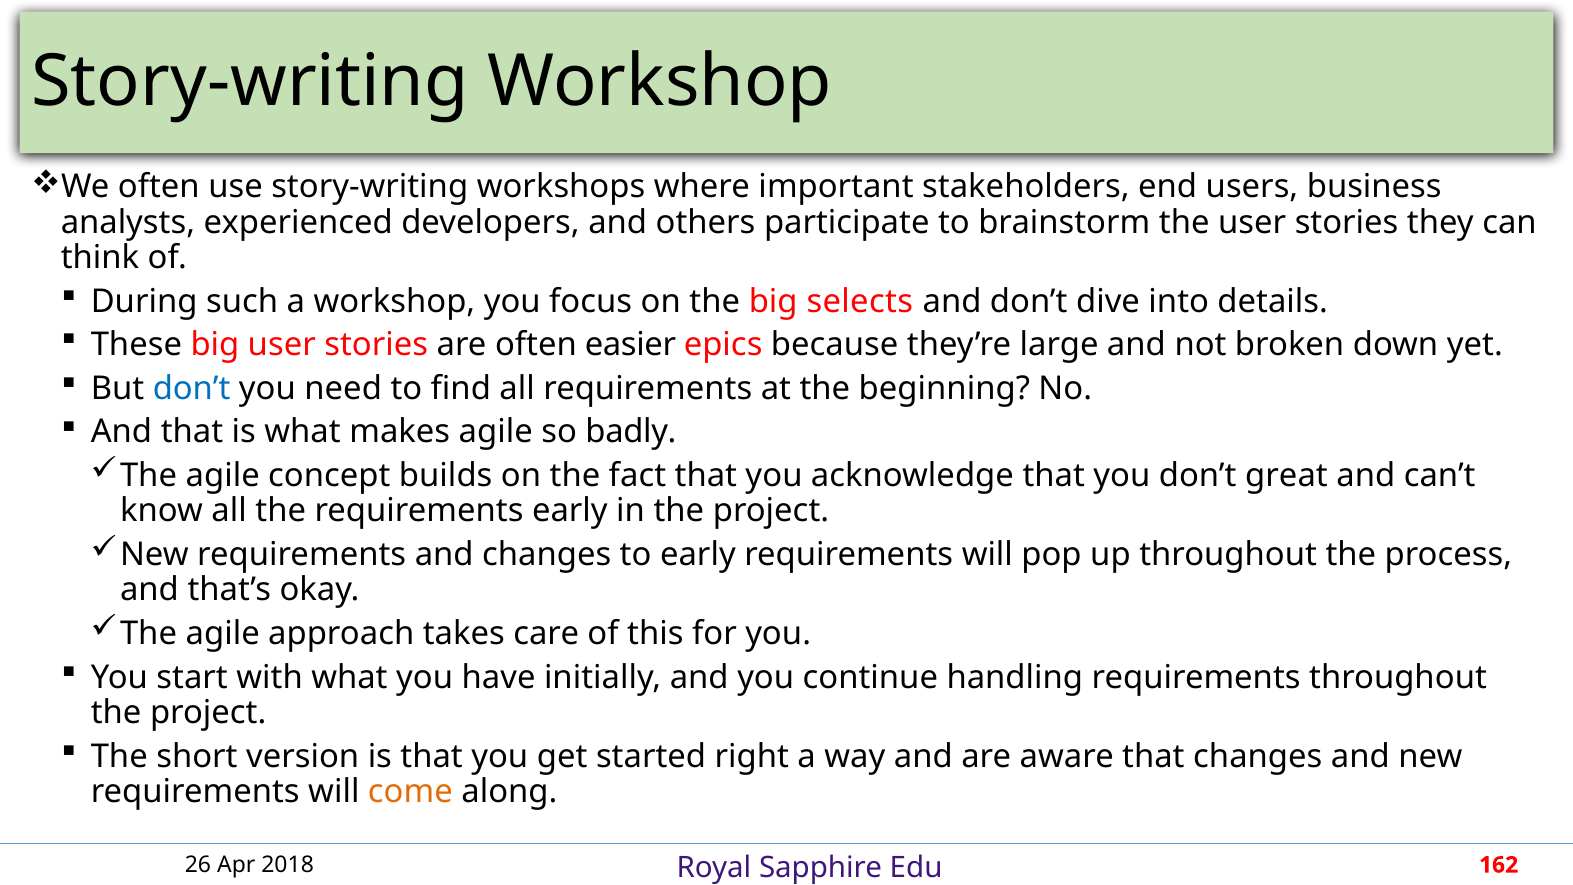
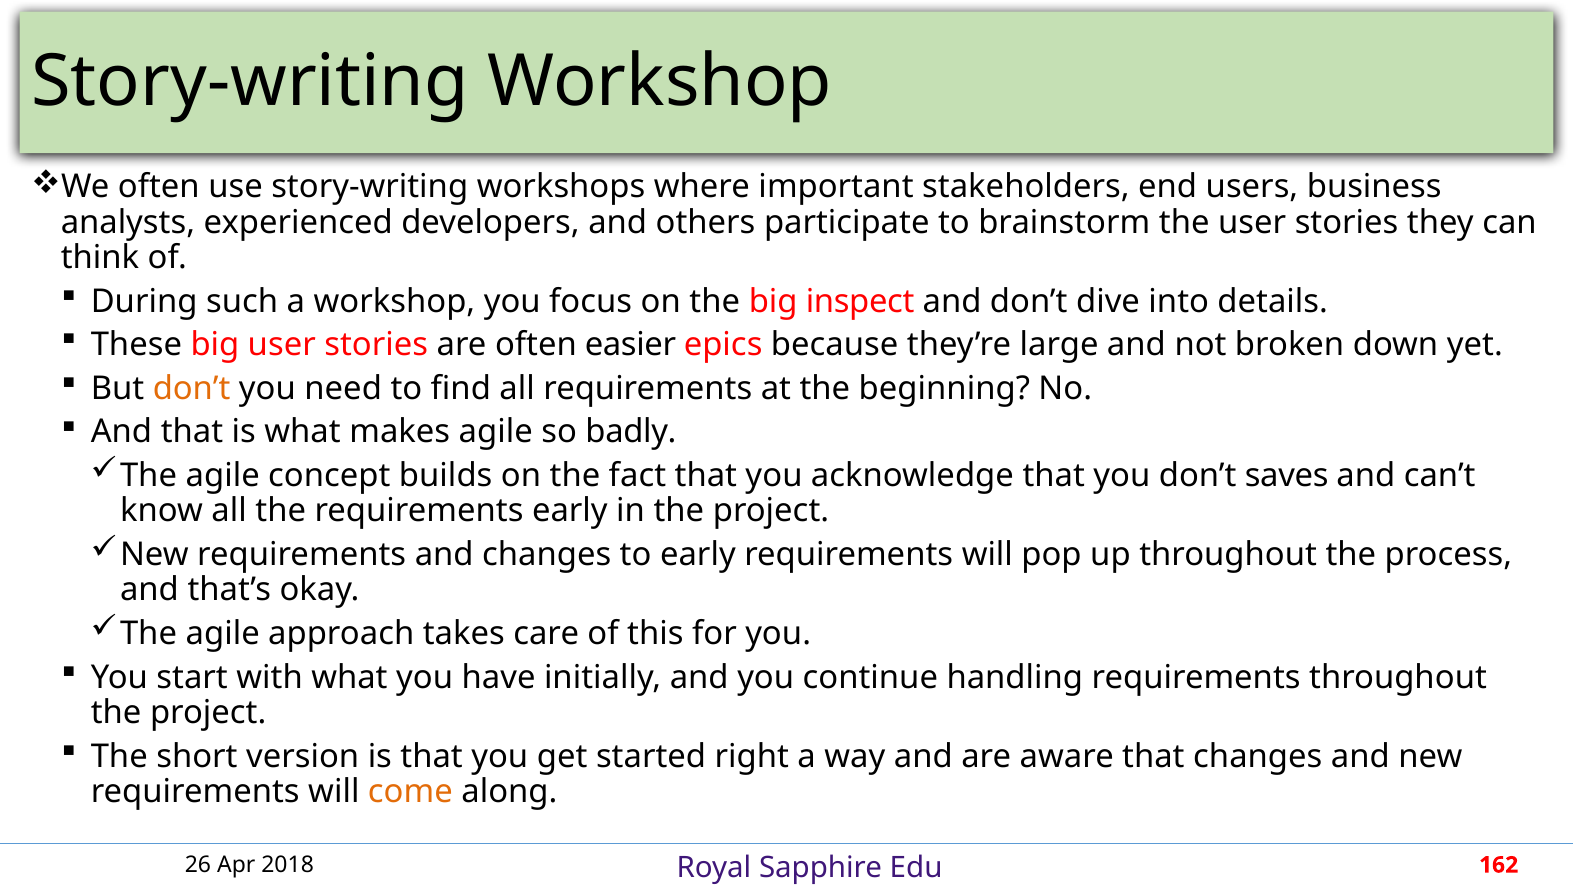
selects: selects -> inspect
don’t at (192, 388) colour: blue -> orange
great: great -> saves
